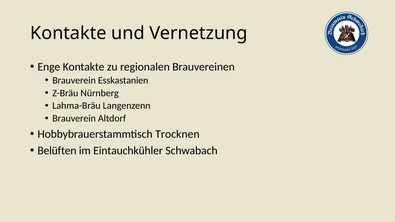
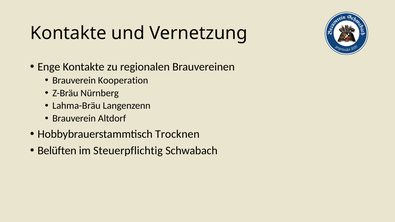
Esskastanien: Esskastanien -> Kooperation
Eintauchkühler: Eintauchkühler -> Steuerpflichtig
